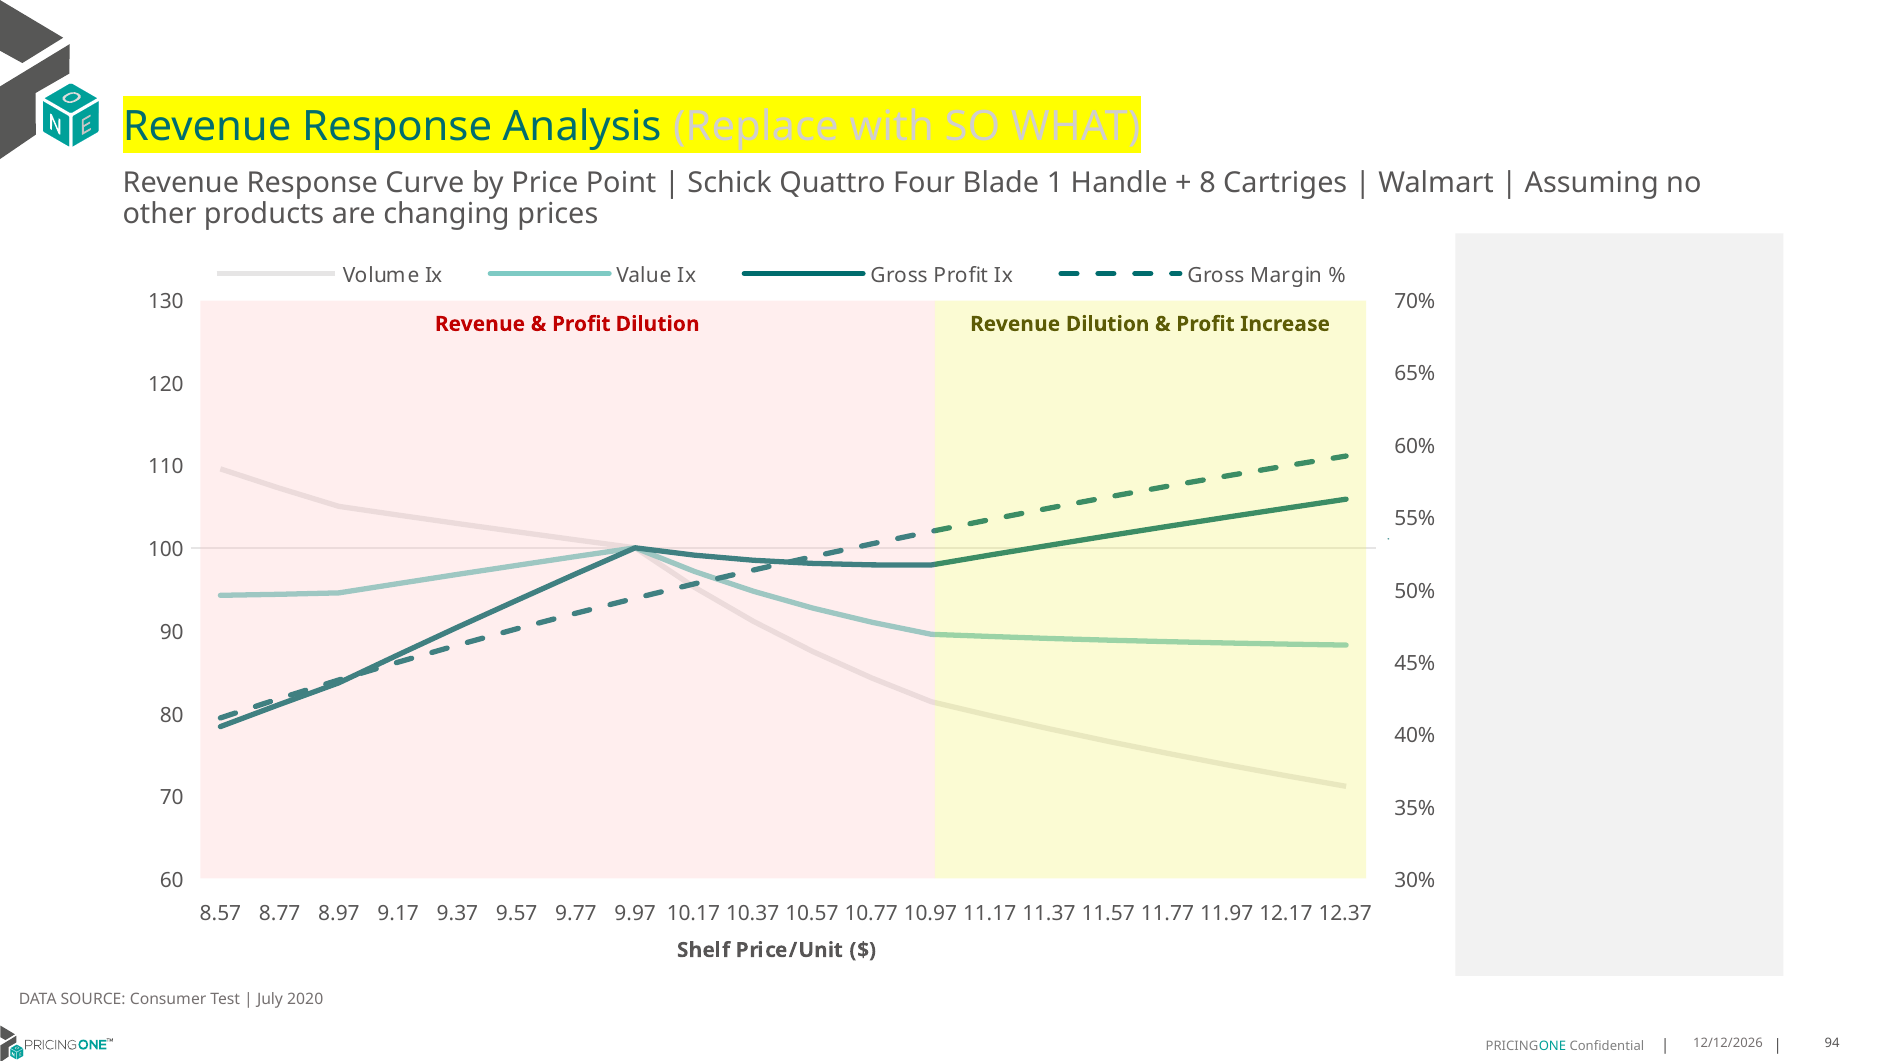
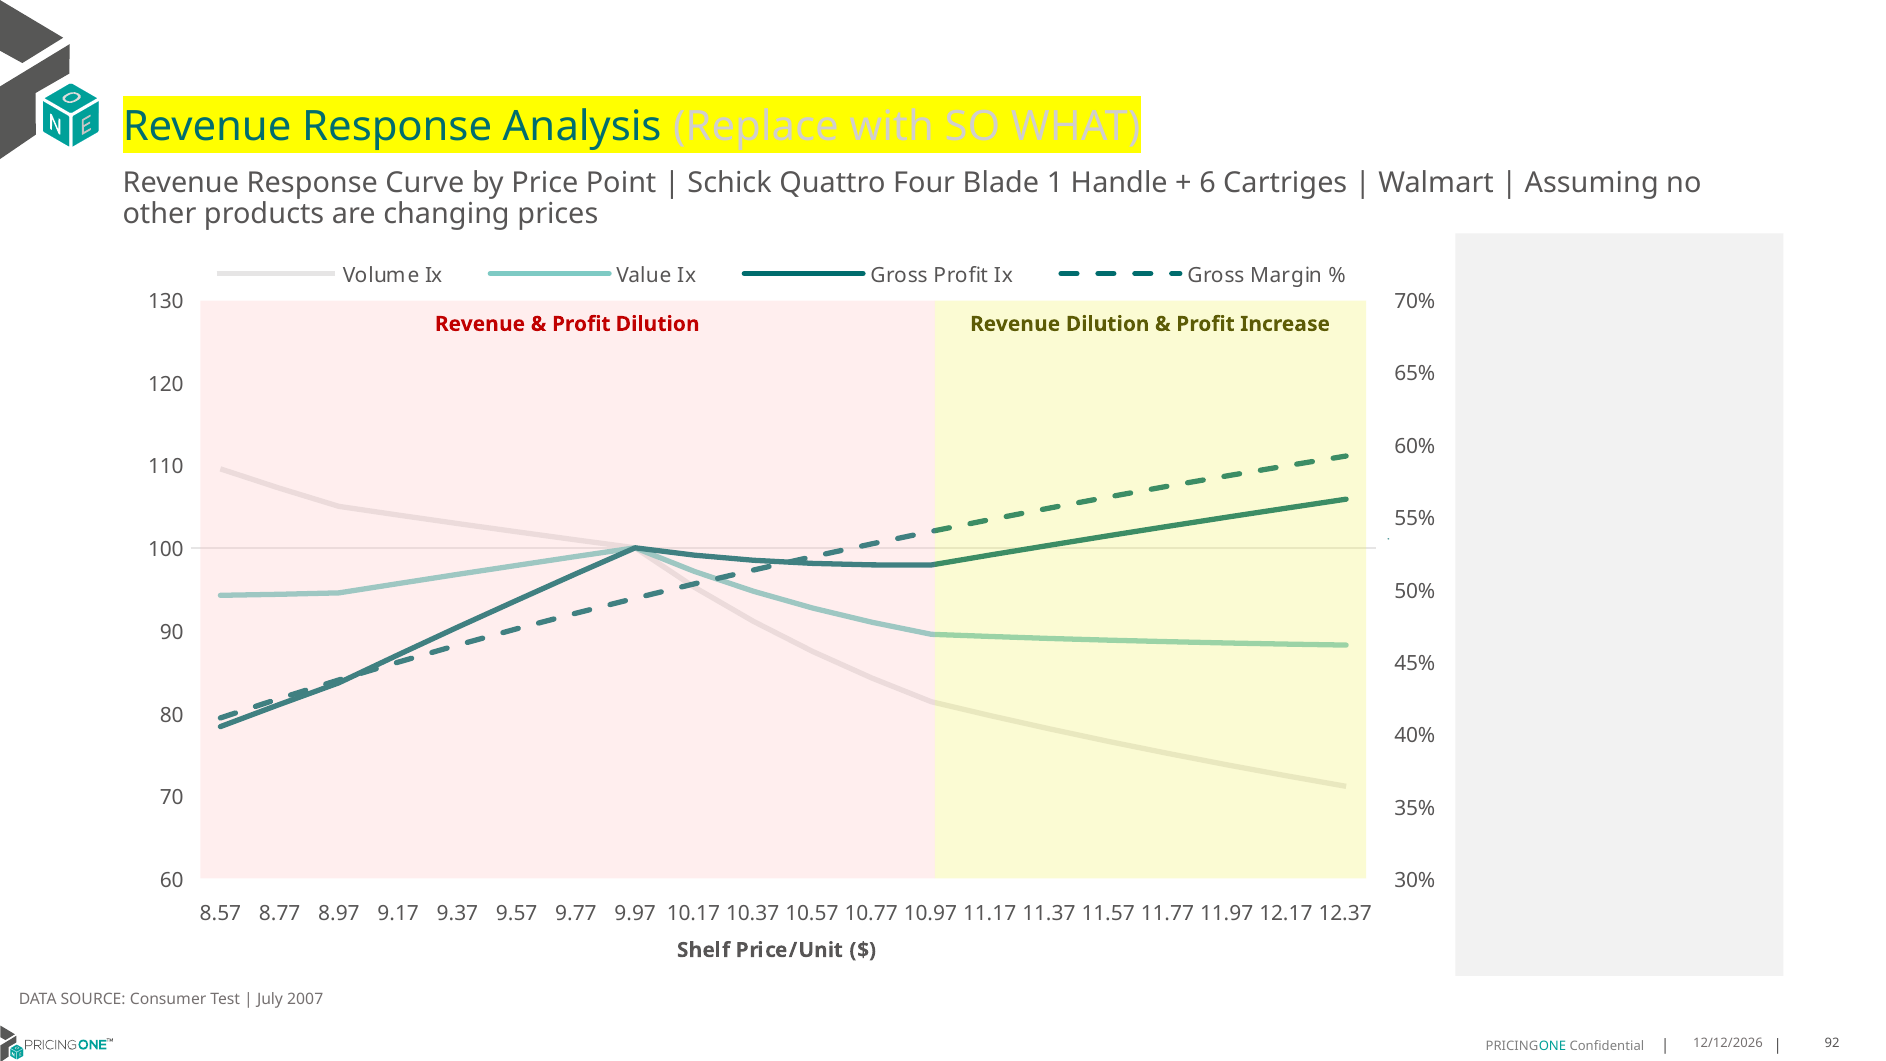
8: 8 -> 6
2020: 2020 -> 2007
94: 94 -> 92
